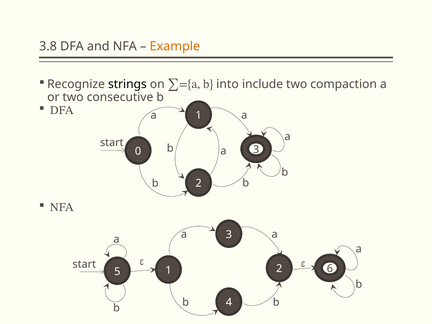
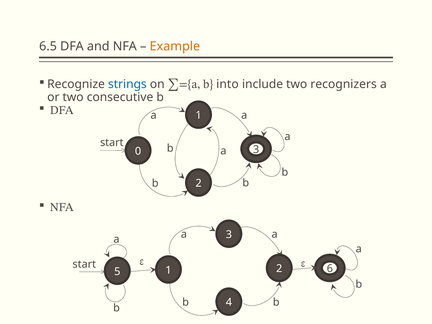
3.8: 3.8 -> 6.5
strings colour: black -> blue
compaction: compaction -> recognizers
